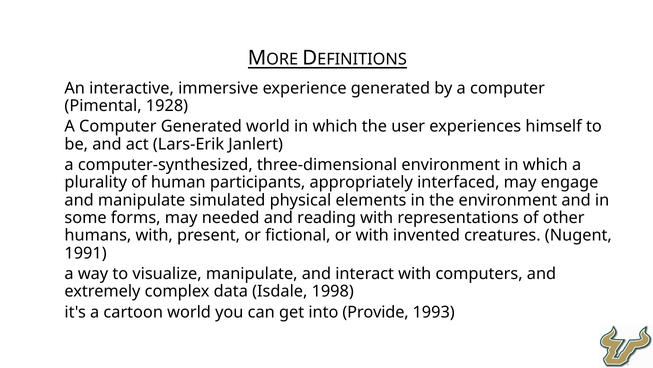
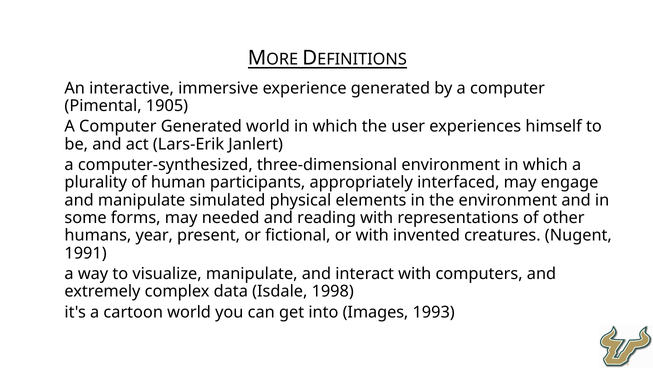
1928: 1928 -> 1905
humans with: with -> year
Provide: Provide -> Images
